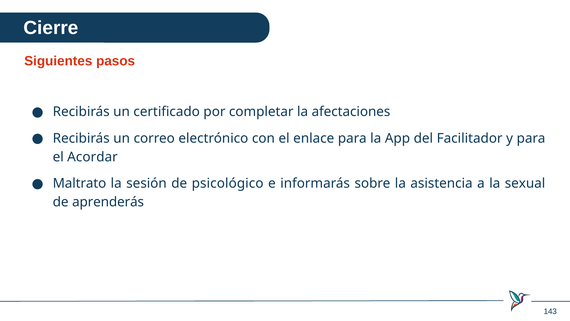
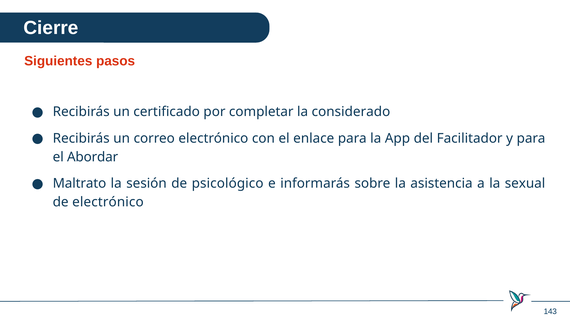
afectaciones: afectaciones -> considerado
Acordar: Acordar -> Abordar
de aprenderás: aprenderás -> electrónico
